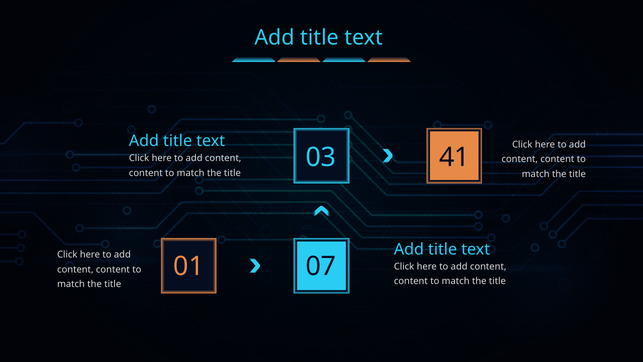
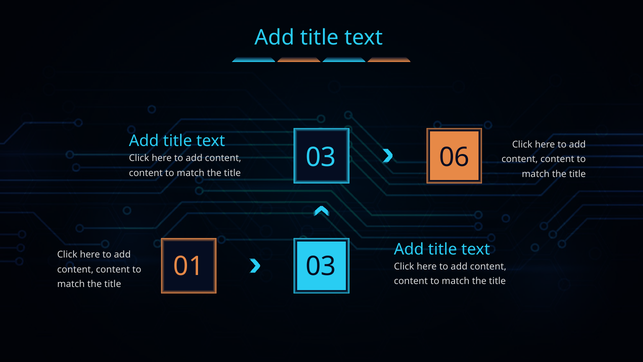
41: 41 -> 06
01 07: 07 -> 03
